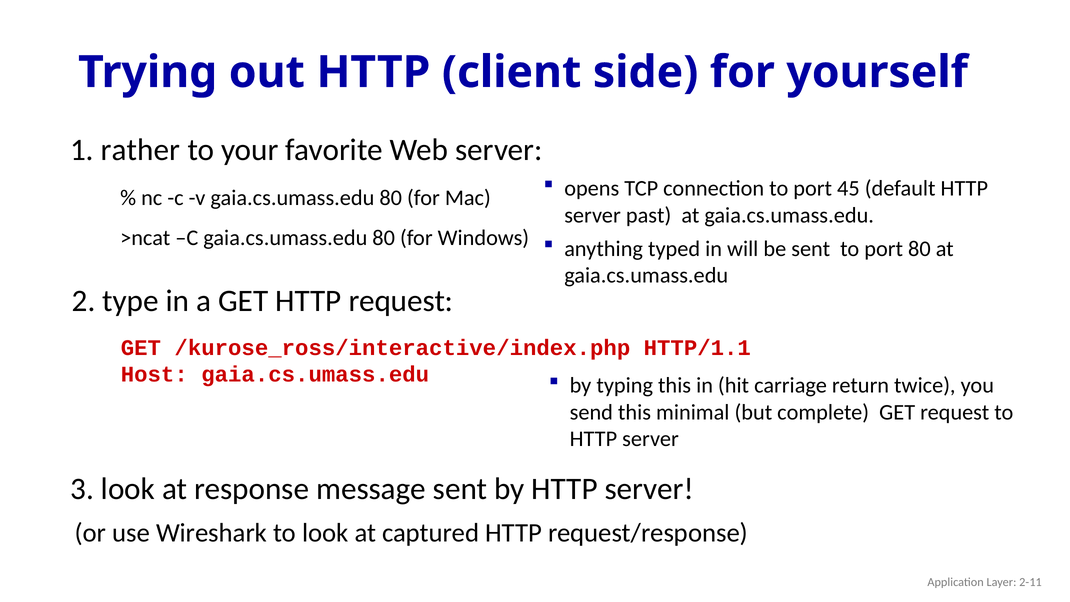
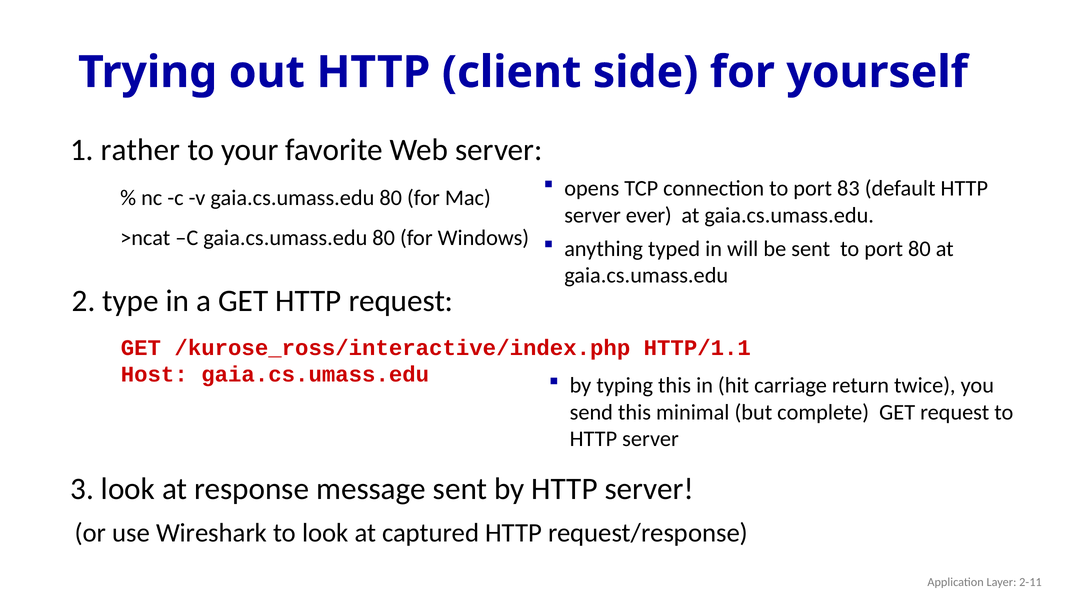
45: 45 -> 83
past: past -> ever
